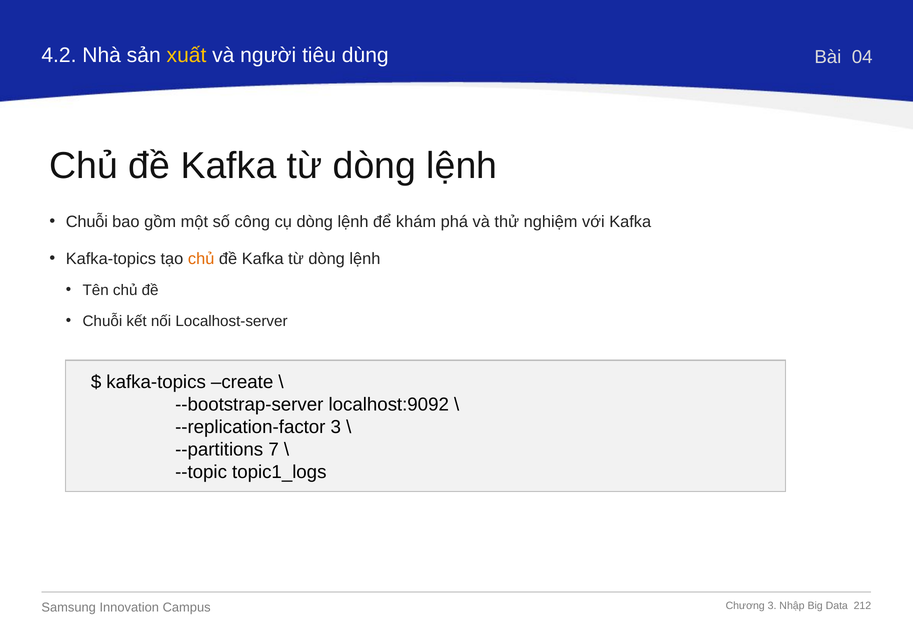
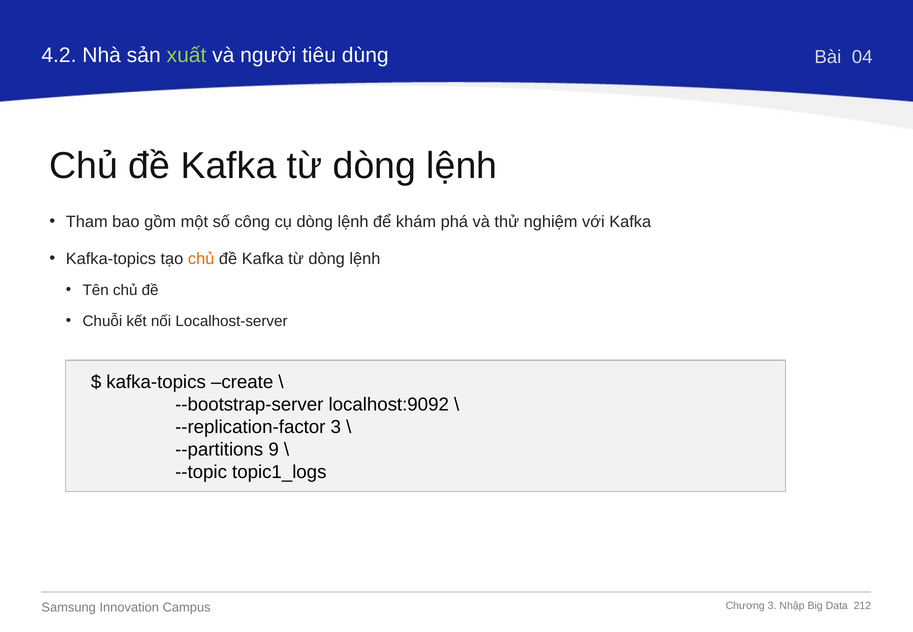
xuất colour: yellow -> light green
Chuỗi at (87, 222): Chuỗi -> Tham
7: 7 -> 9
